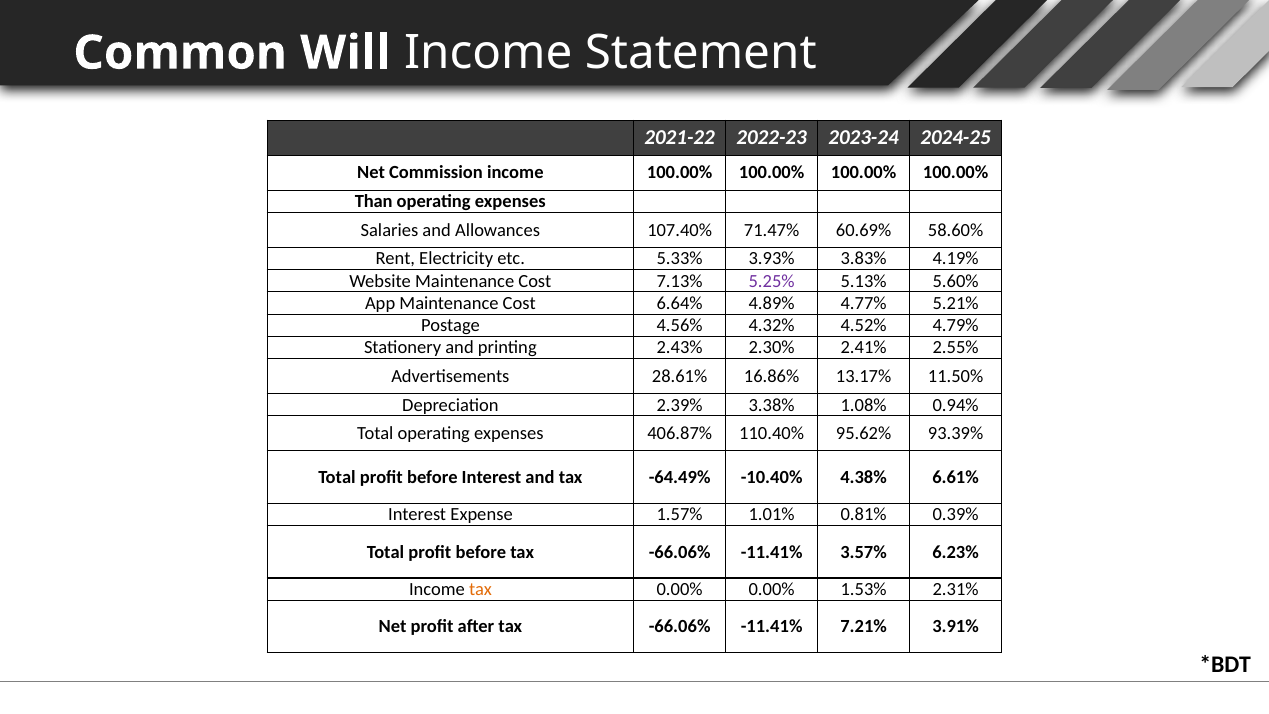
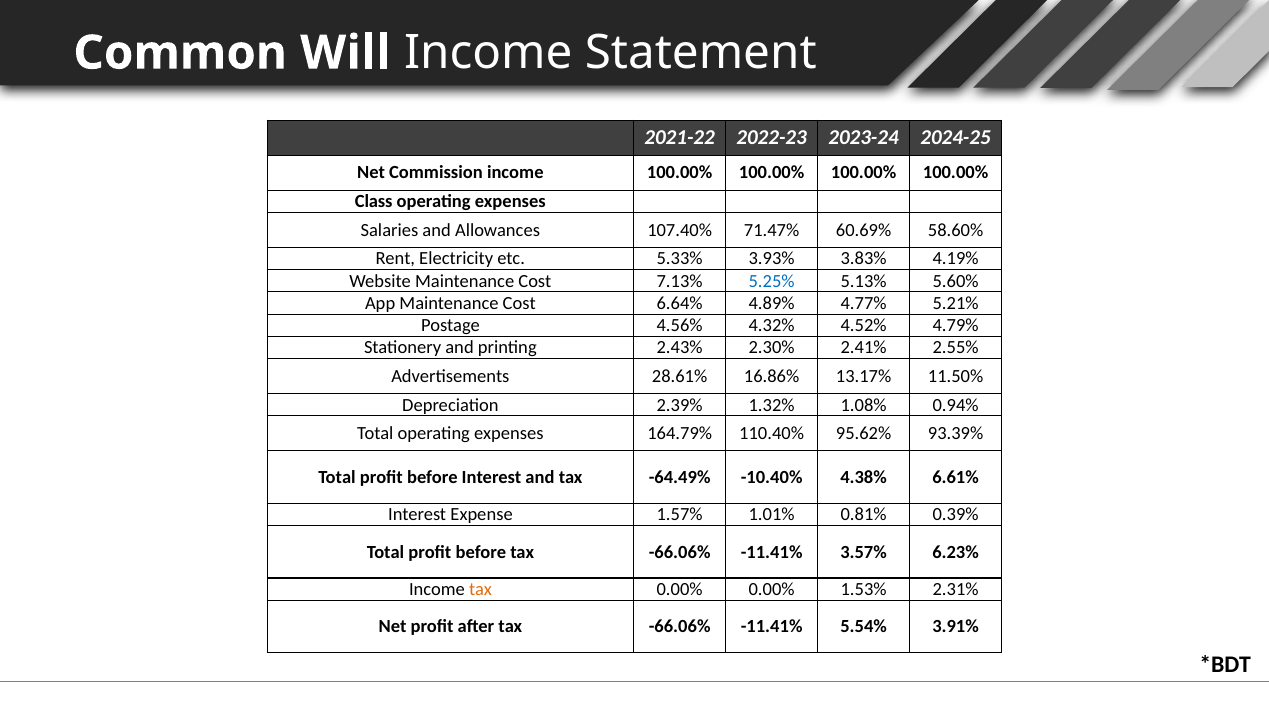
Than: Than -> Class
5.25% colour: purple -> blue
3.38%: 3.38% -> 1.32%
406.87%: 406.87% -> 164.79%
7.21%: 7.21% -> 5.54%
